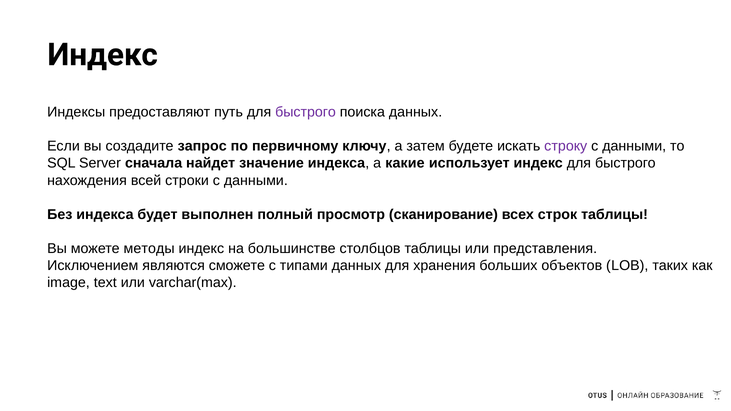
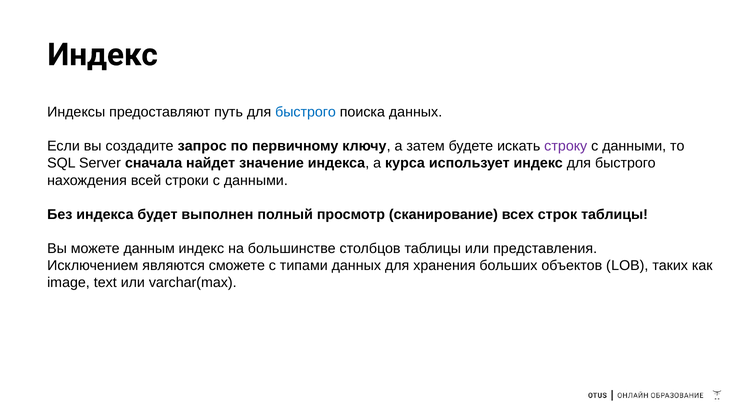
быстрого at (305, 112) colour: purple -> blue
какие: какие -> курса
методы: методы -> данным
